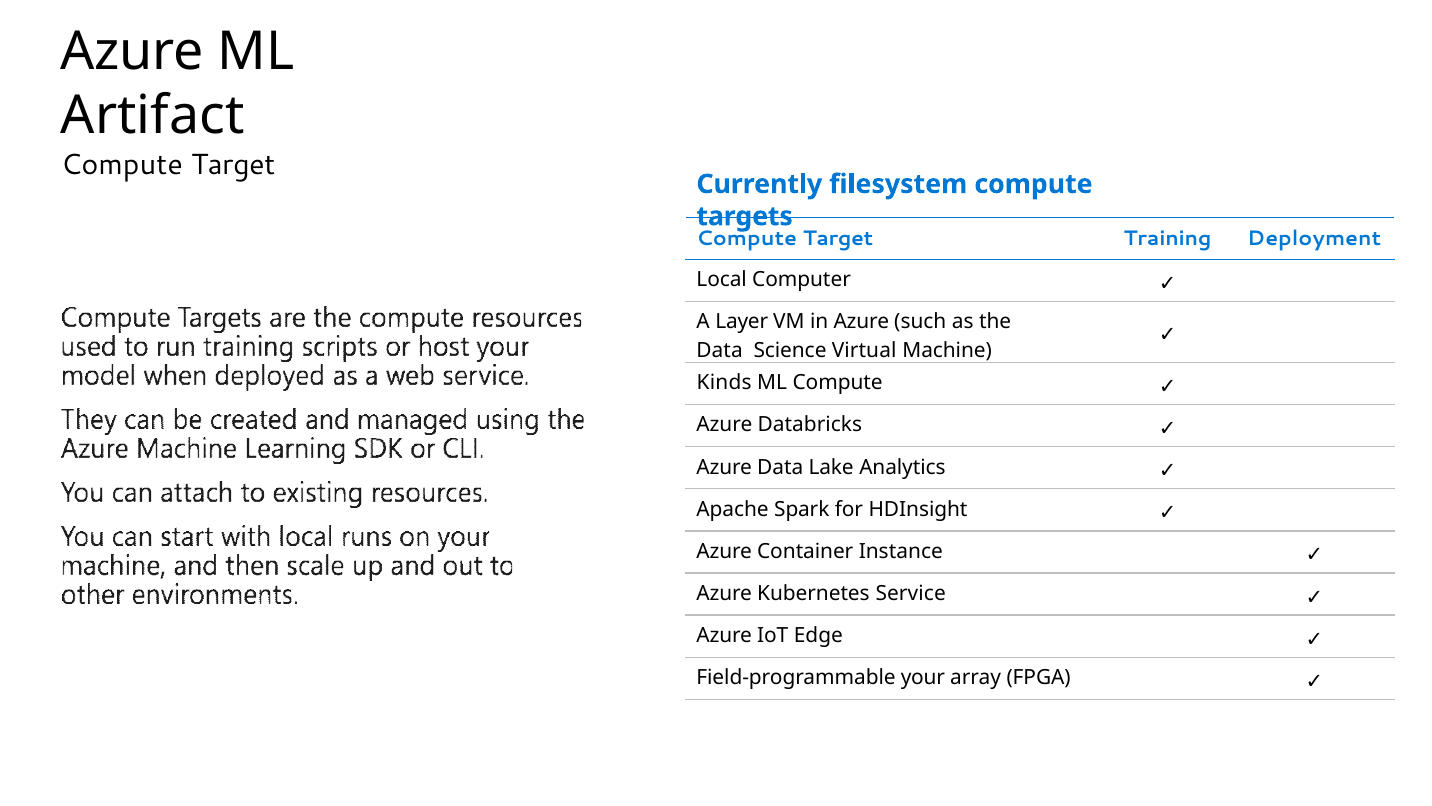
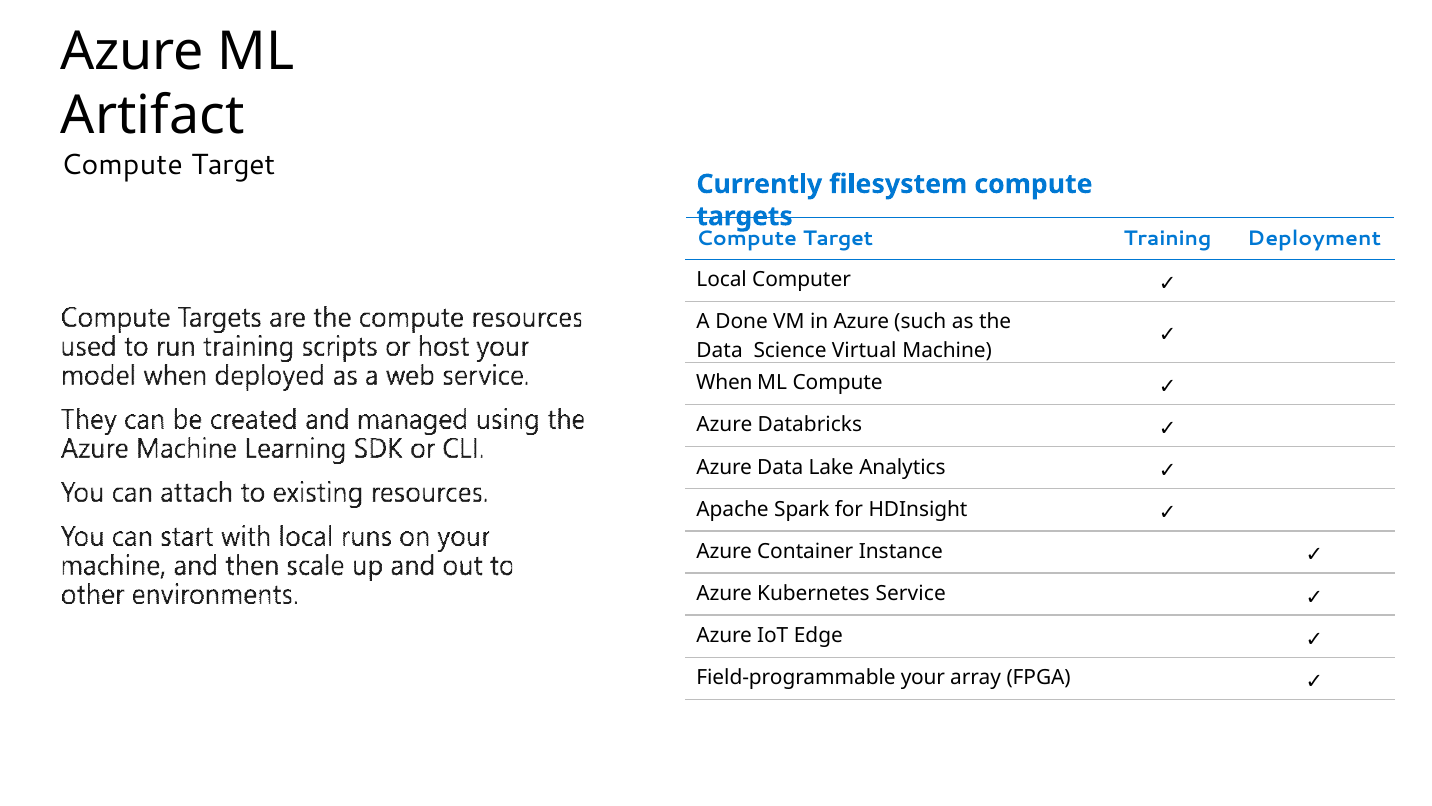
Layer: Layer -> Done
Kinds: Kinds -> When
